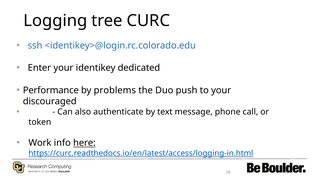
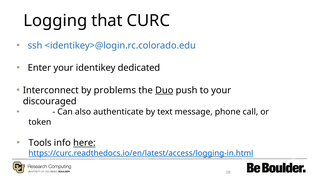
tree: tree -> that
Performance: Performance -> Interconnect
Duo underline: none -> present
Work: Work -> Tools
